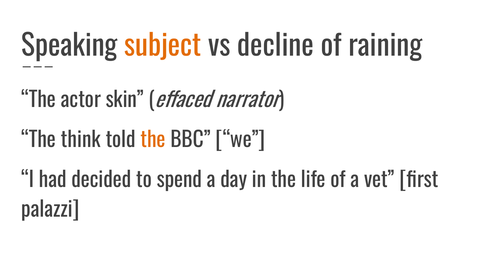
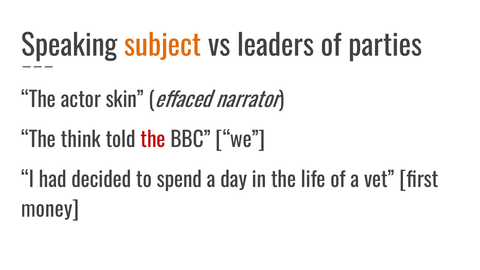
decline: decline -> leaders
raining: raining -> parties
the at (153, 140) colour: orange -> red
palazzi: palazzi -> money
